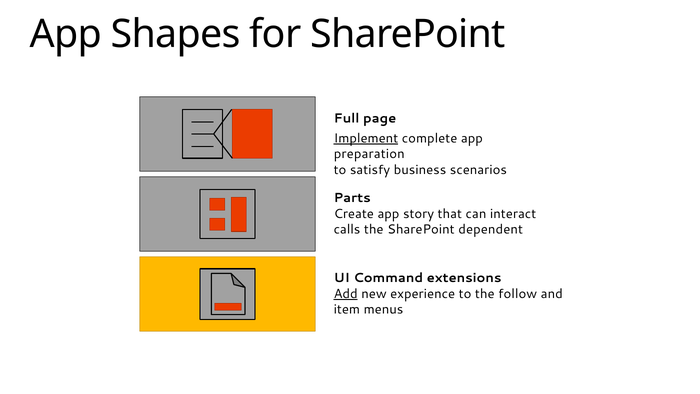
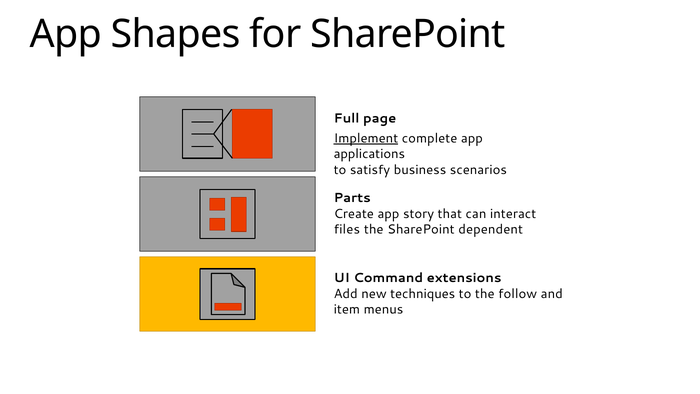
preparation: preparation -> applications
calls: calls -> files
Add underline: present -> none
experience: experience -> techniques
